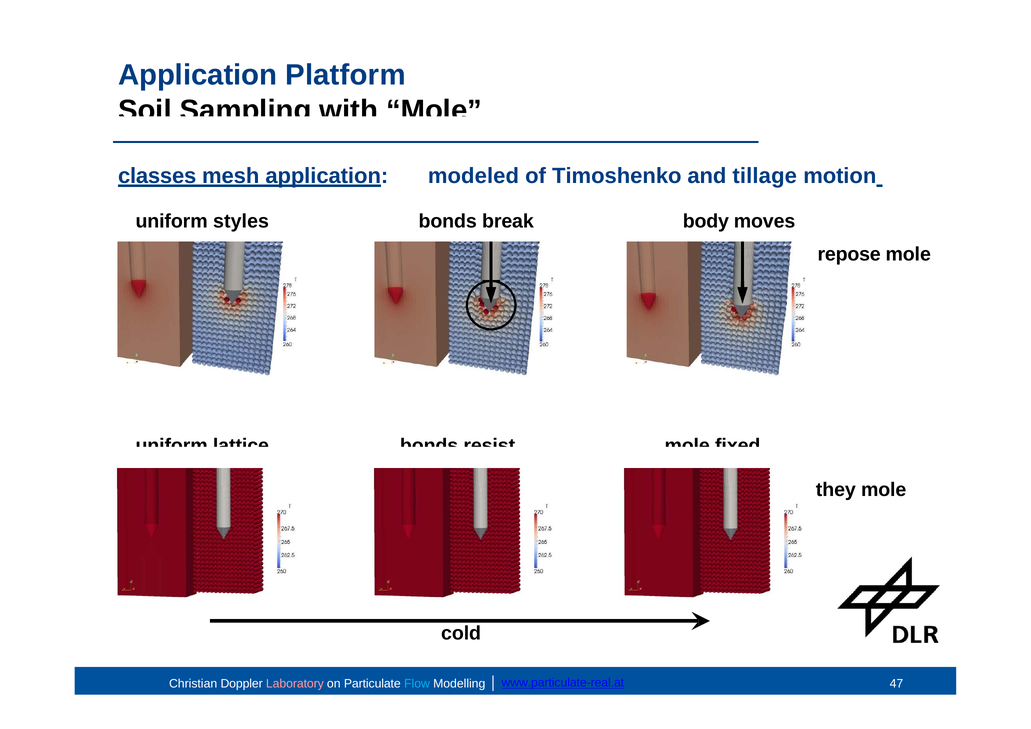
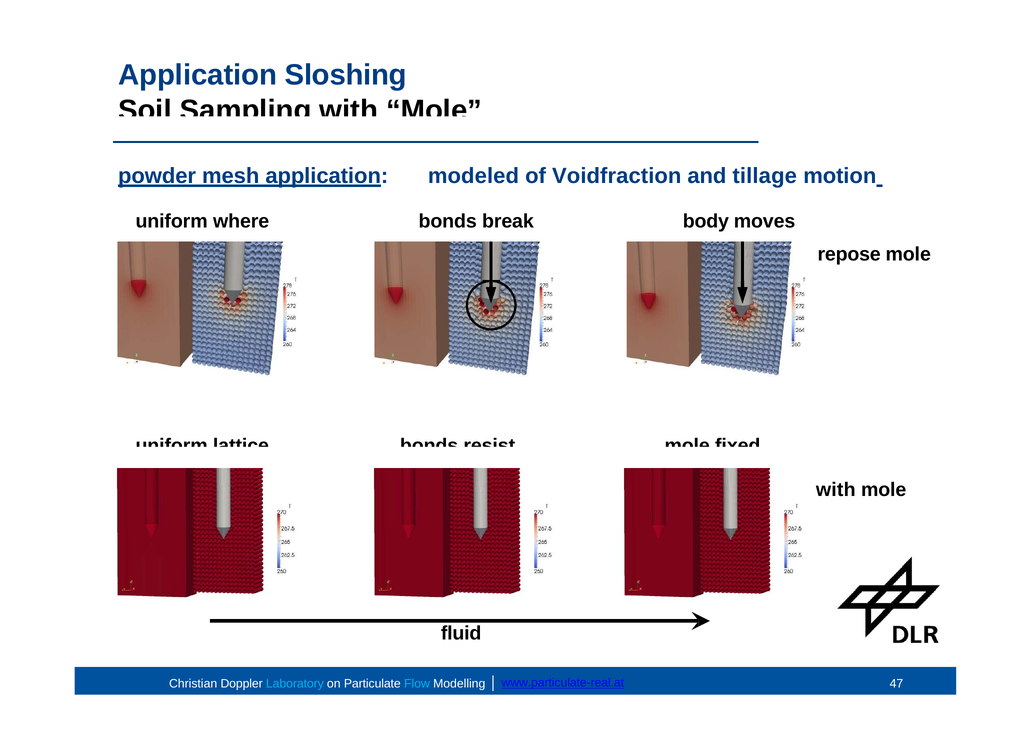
Platform: Platform -> Sloshing
classes: classes -> powder
Timoshenko: Timoshenko -> Voidfraction
styles: styles -> where
they at (836, 490): they -> with
cold: cold -> fluid
Laboratory colour: pink -> light blue
